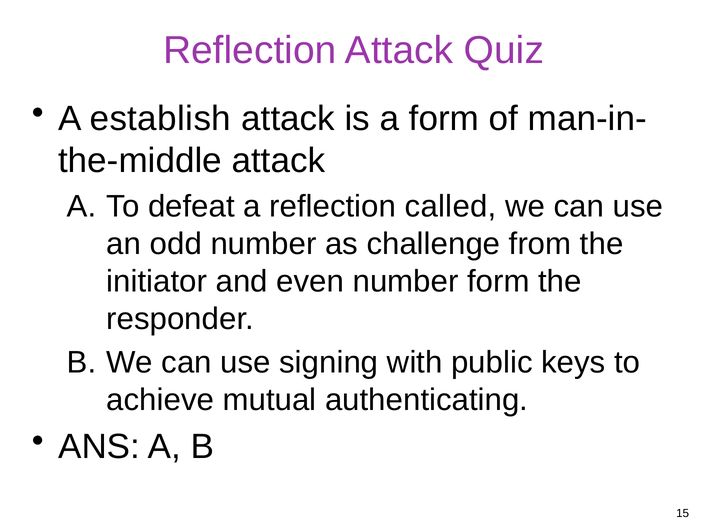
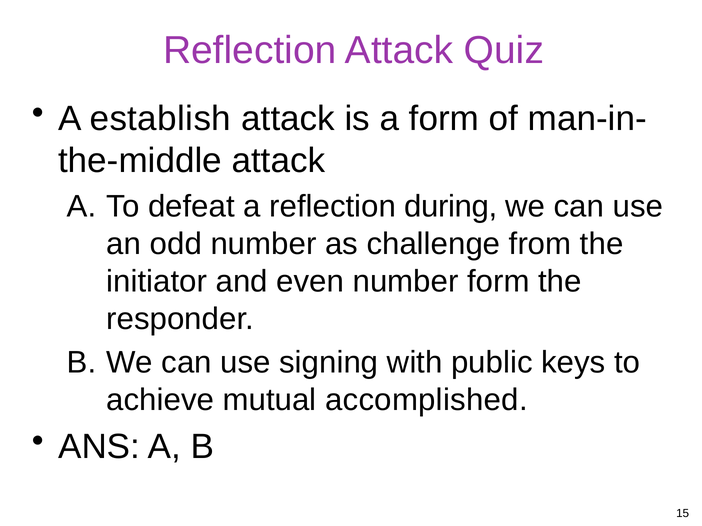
called: called -> during
authenticating: authenticating -> accomplished
